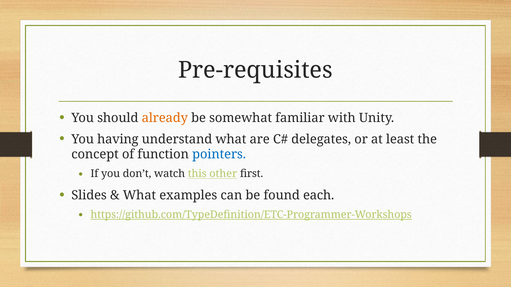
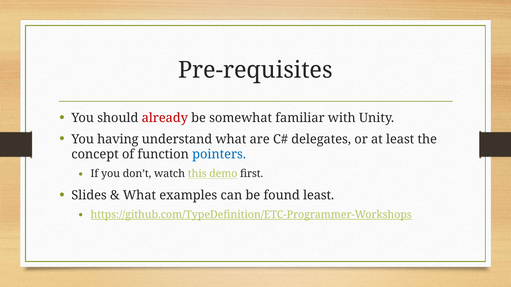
already colour: orange -> red
other: other -> demo
found each: each -> least
